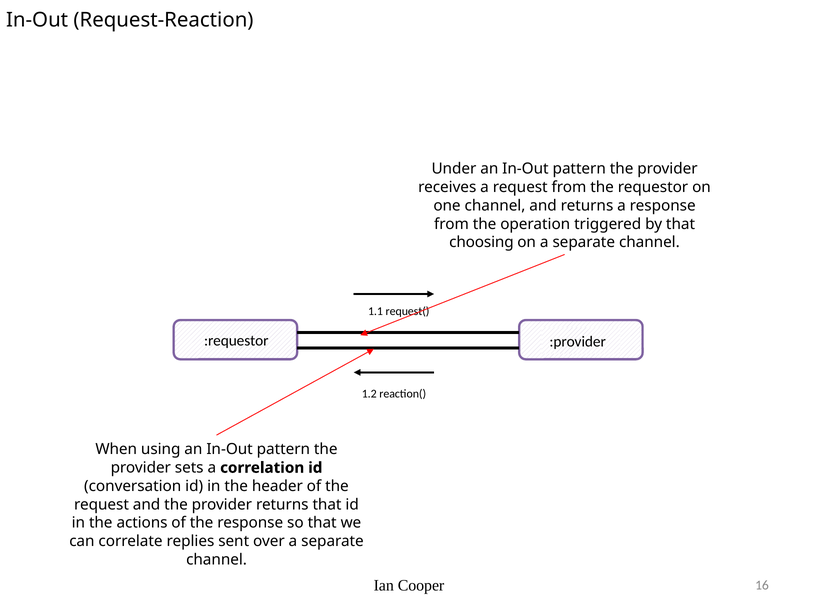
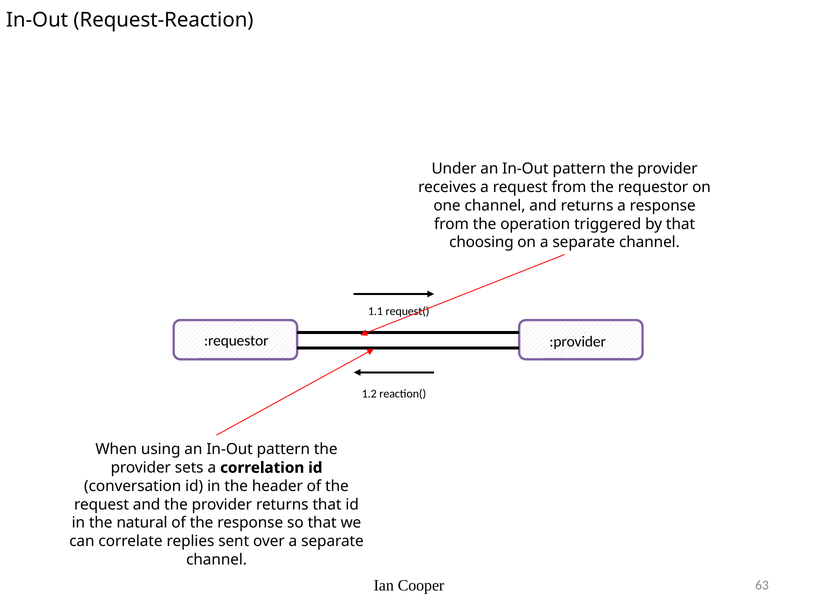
actions: actions -> natural
16: 16 -> 63
